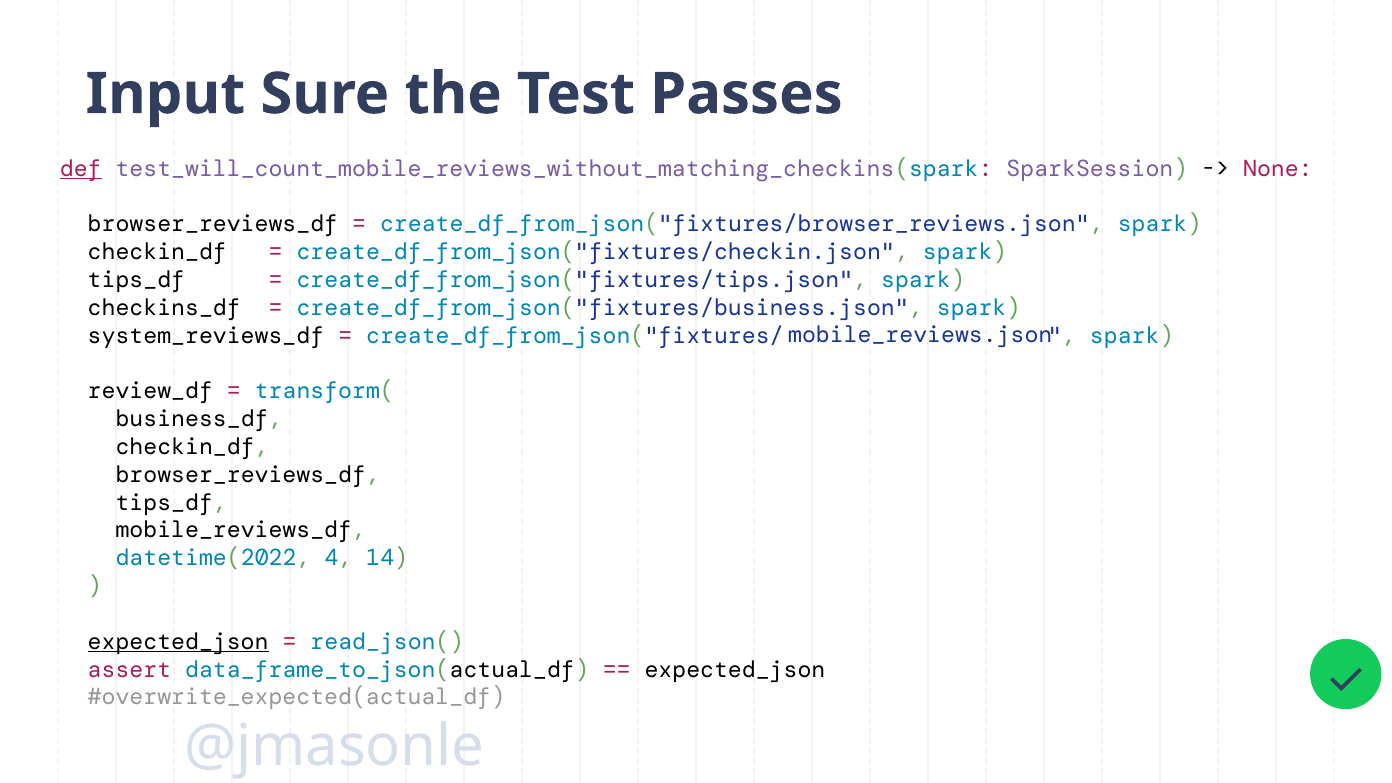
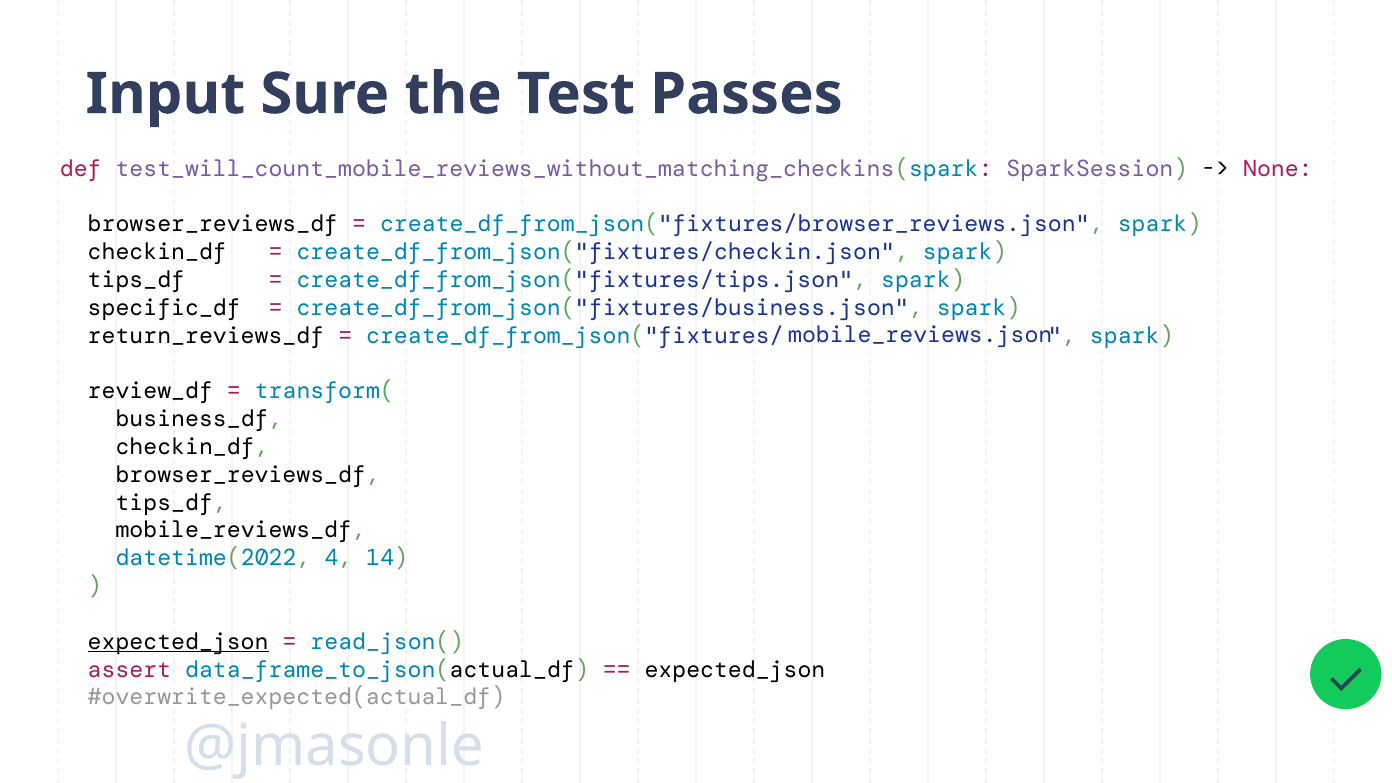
def underline: present -> none
checkins_df: checkins_df -> specific_df
system_reviews_df: system_reviews_df -> return_reviews_df
